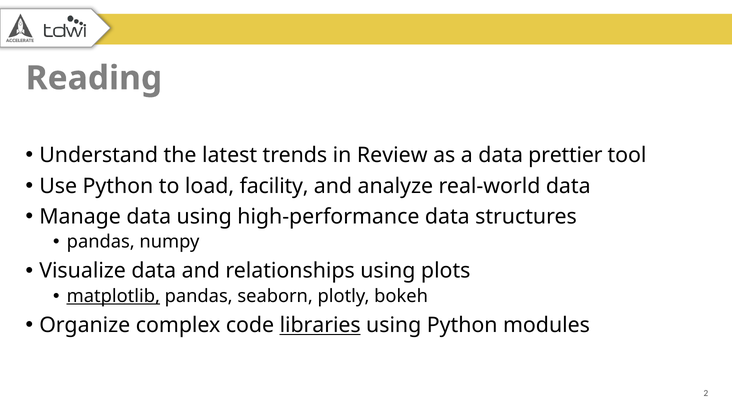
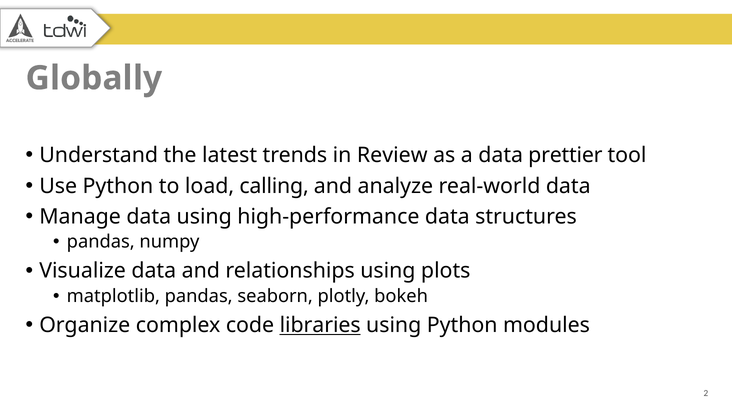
Reading: Reading -> Globally
facility: facility -> calling
matplotlib underline: present -> none
